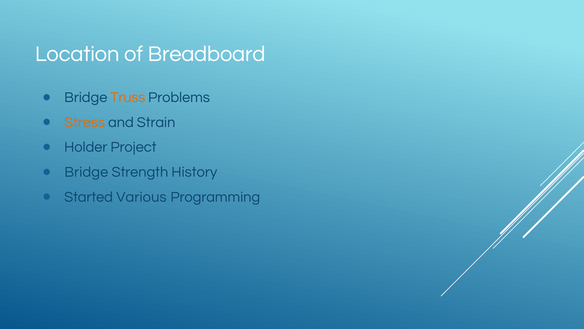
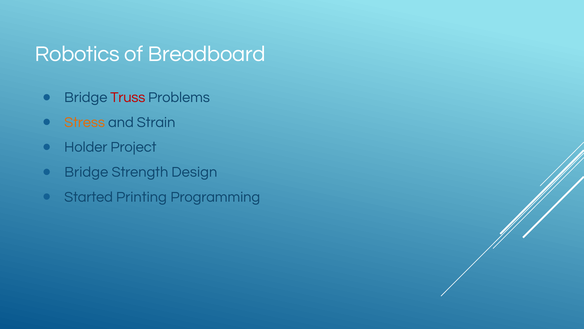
Location: Location -> Robotics
Truss colour: orange -> red
History: History -> Design
Various: Various -> Printing
